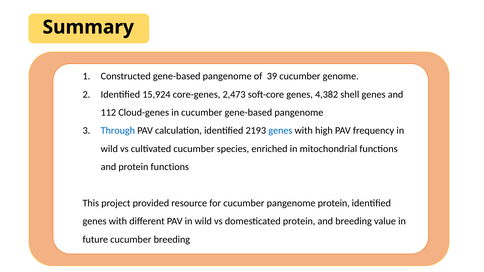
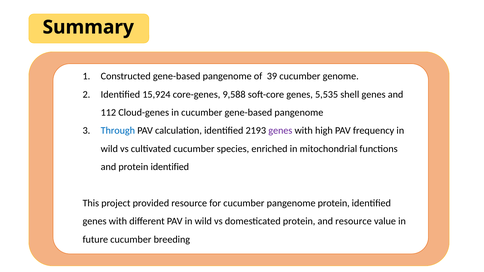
2,473: 2,473 -> 9,588
4,382: 4,382 -> 5,535
genes at (280, 131) colour: blue -> purple
and protein functions: functions -> identified
and breeding: breeding -> resource
